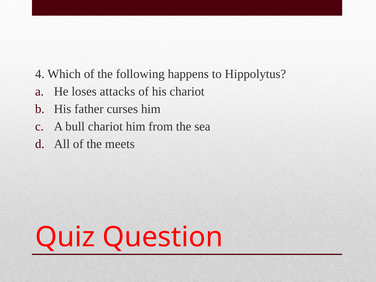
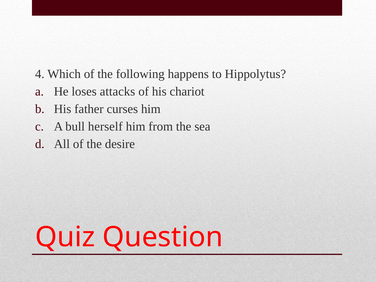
bull chariot: chariot -> herself
meets: meets -> desire
